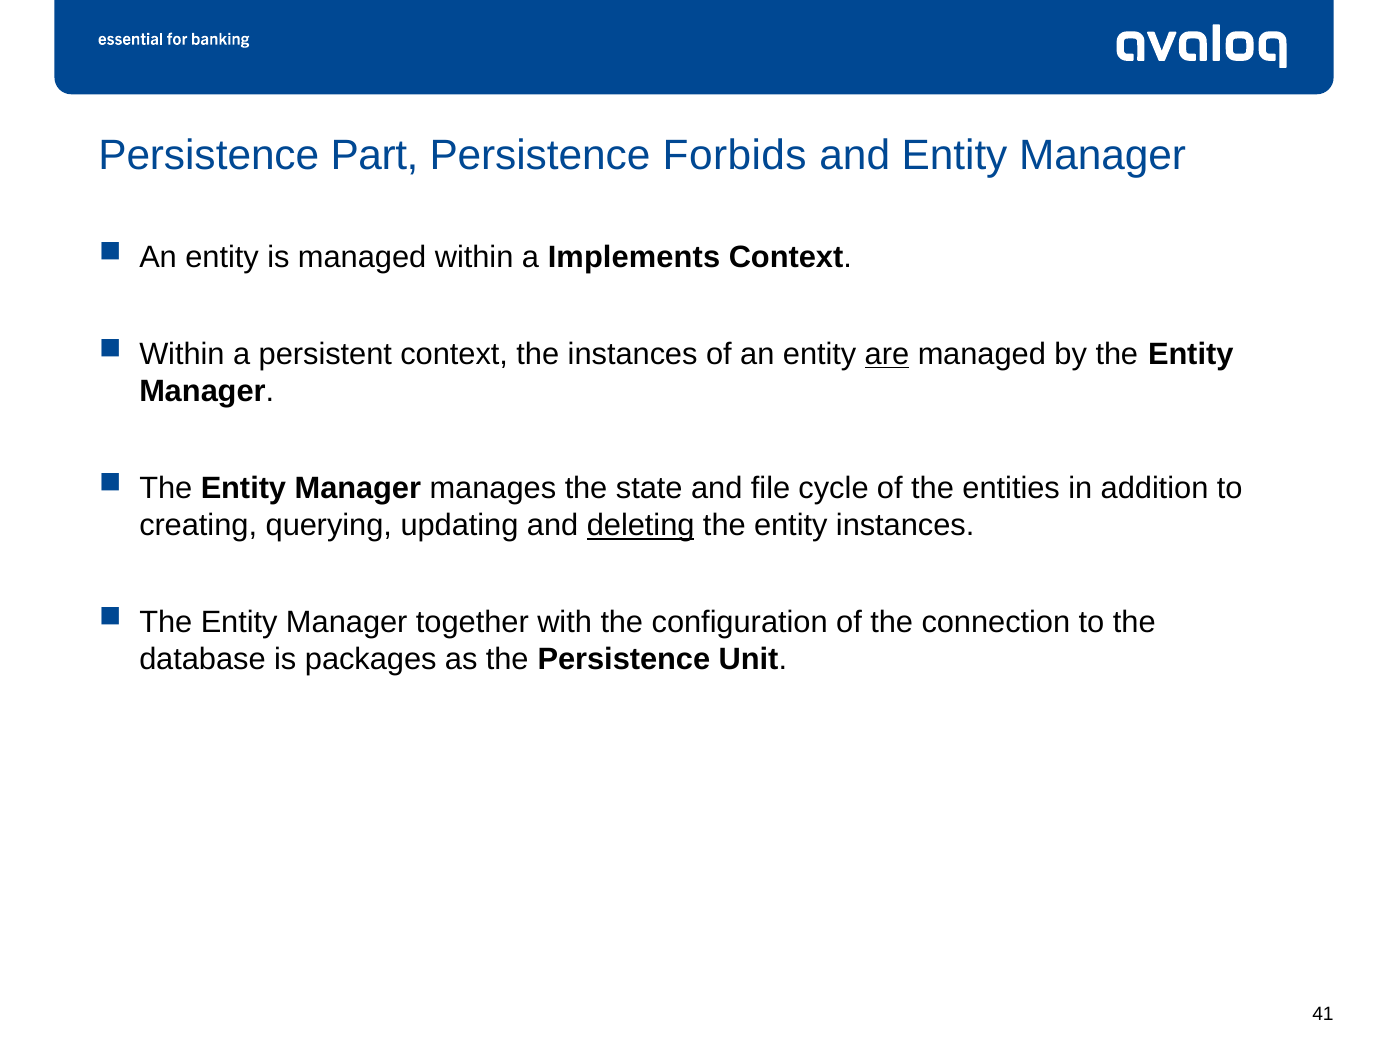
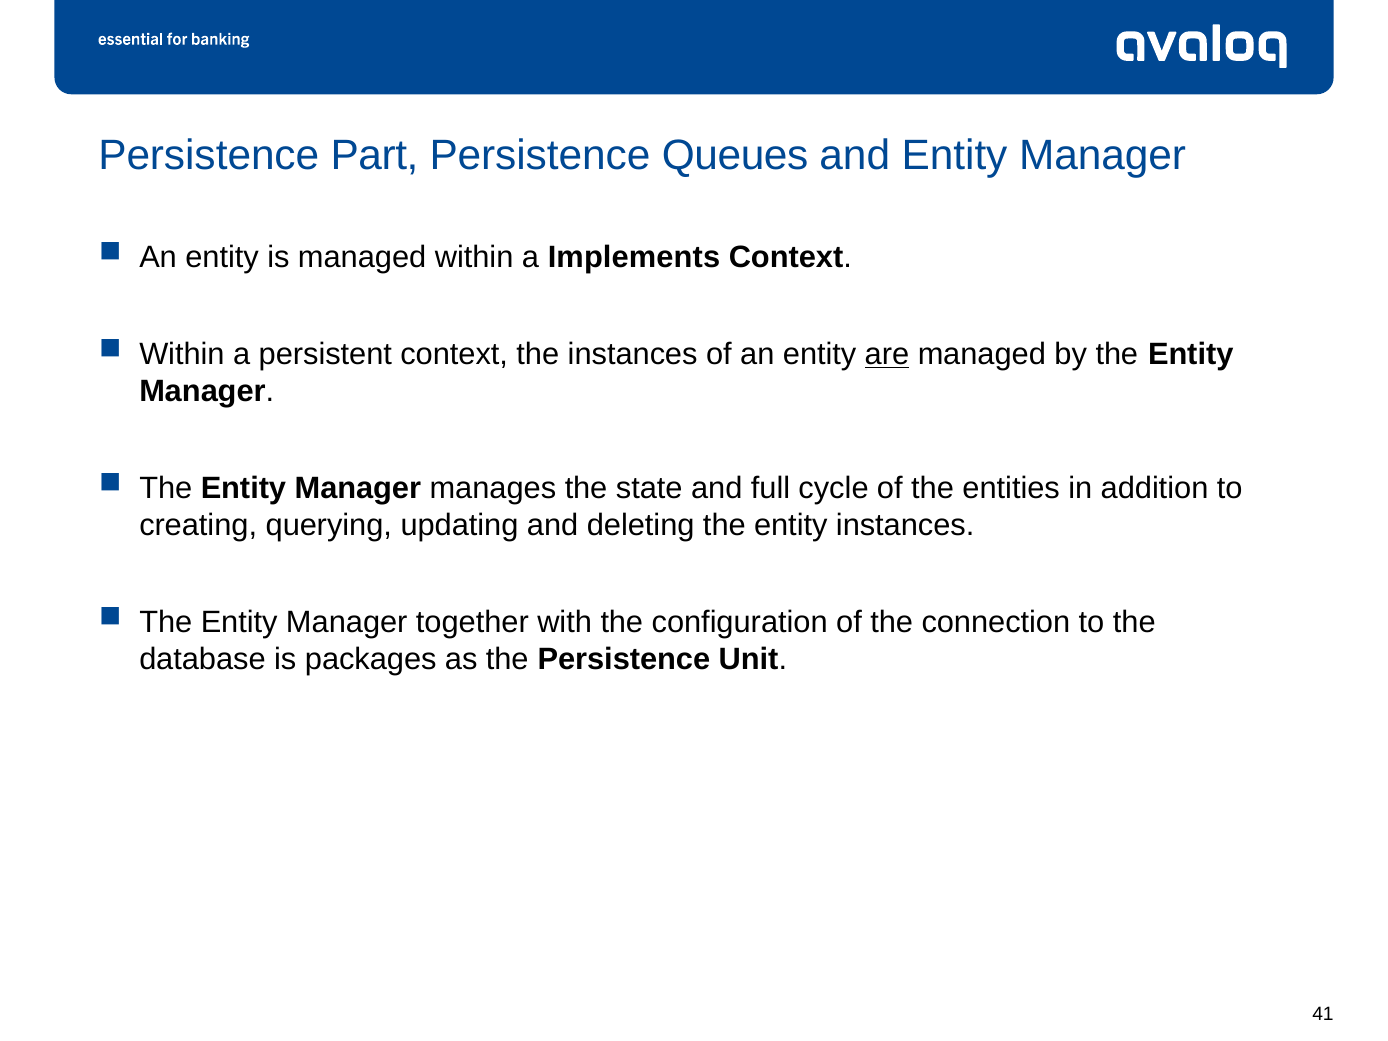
Forbids: Forbids -> Queues
file: file -> full
deleting underline: present -> none
